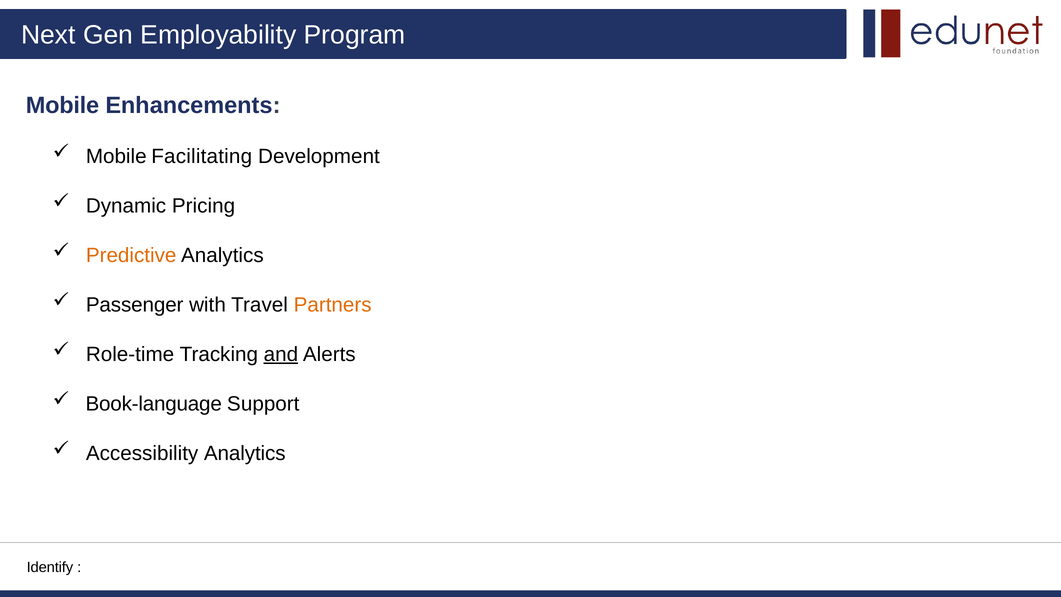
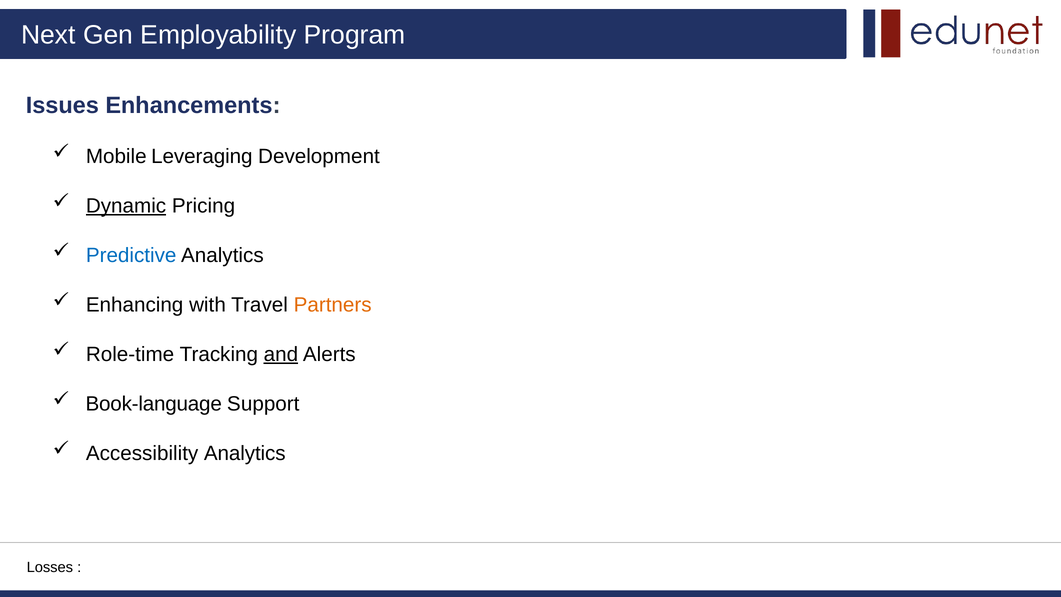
Mobile at (62, 106): Mobile -> Issues
Facilitating: Facilitating -> Leveraging
Dynamic underline: none -> present
Predictive colour: orange -> blue
Passenger: Passenger -> Enhancing
Identify: Identify -> Losses
